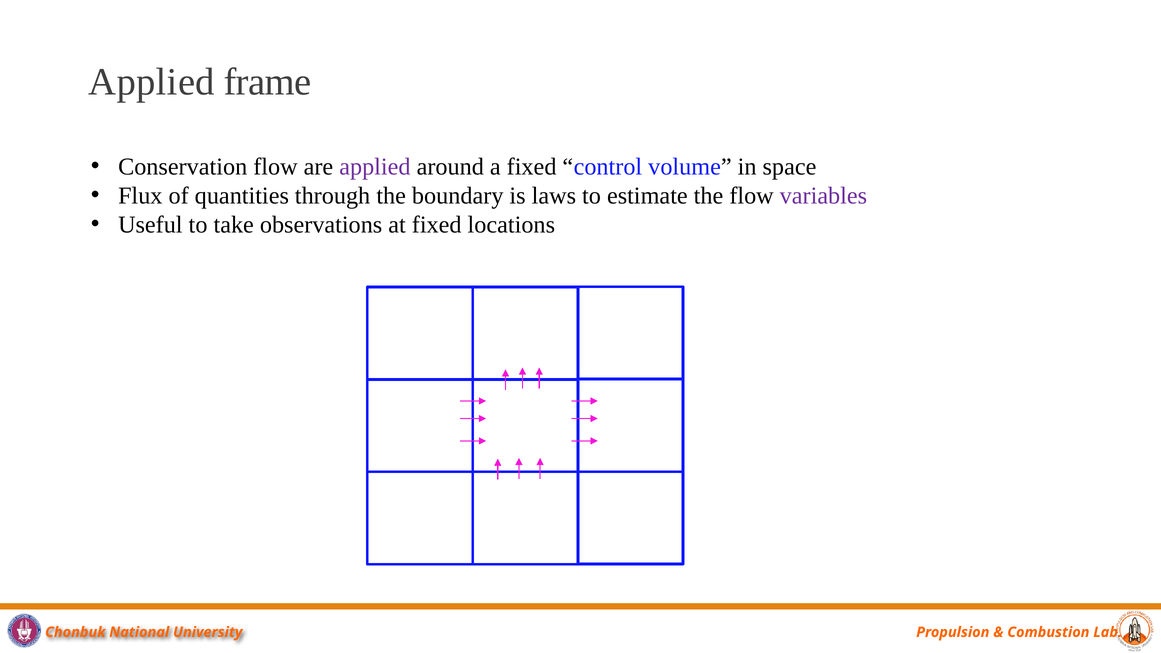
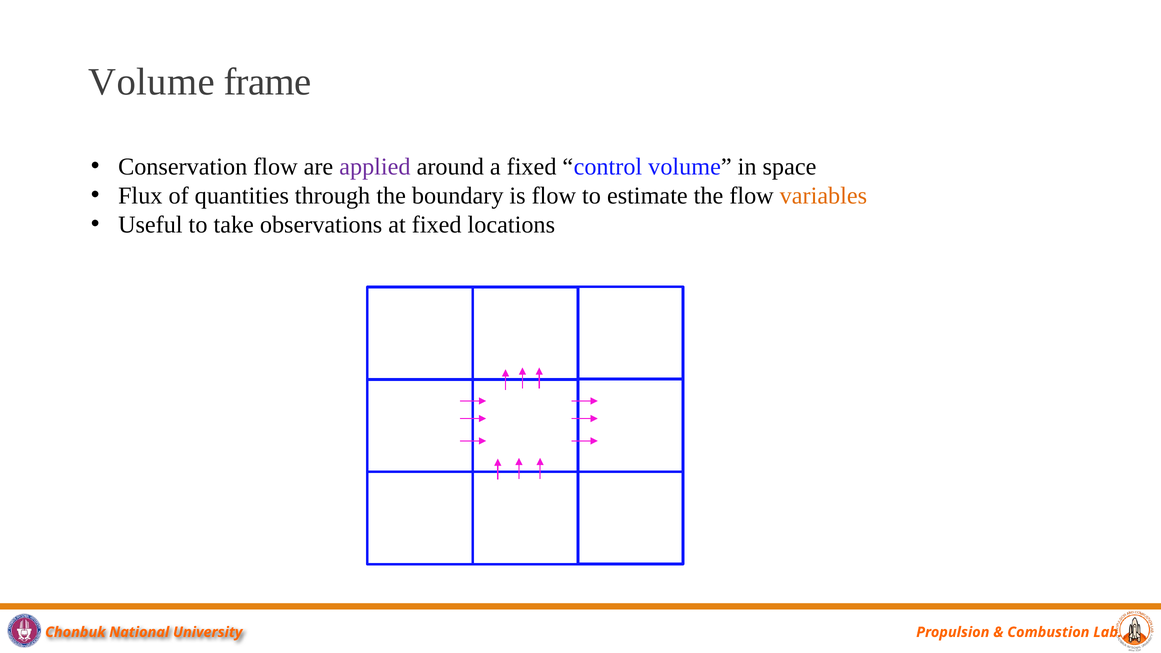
Applied at (152, 82): Applied -> Volume
is laws: laws -> flow
variables colour: purple -> orange
